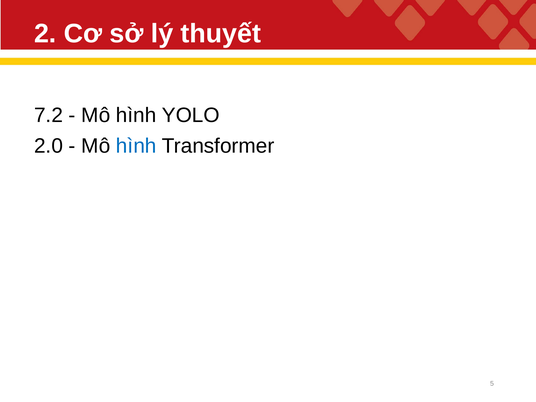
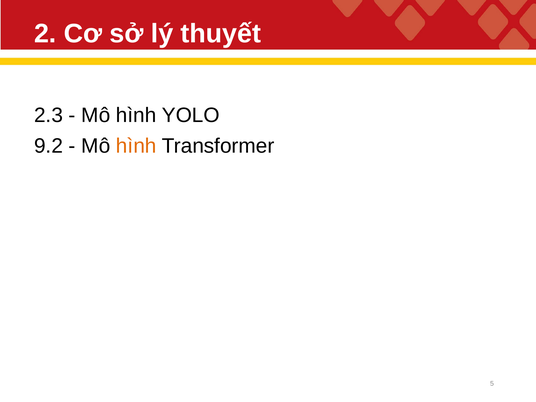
7.2: 7.2 -> 2.3
2.0: 2.0 -> 9.2
hình at (136, 146) colour: blue -> orange
